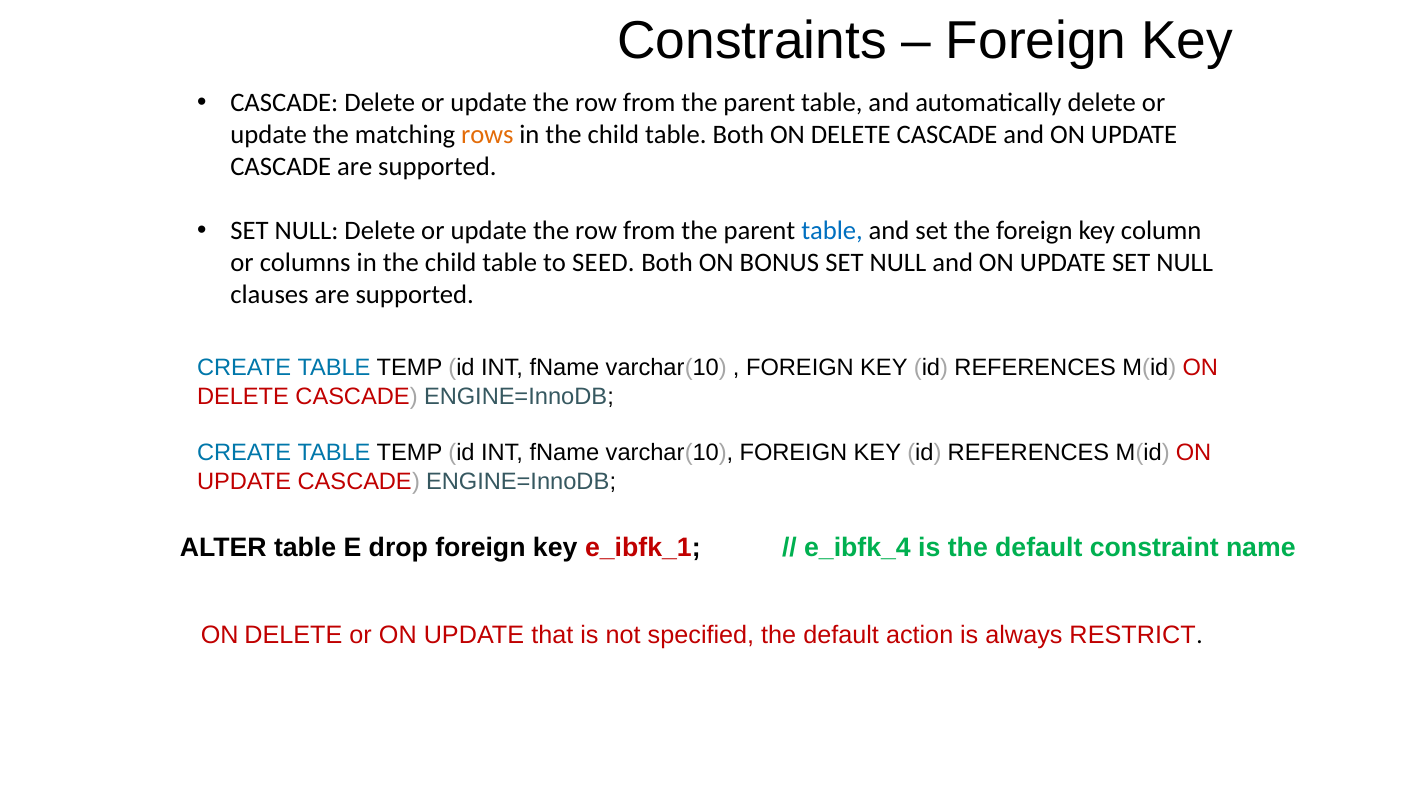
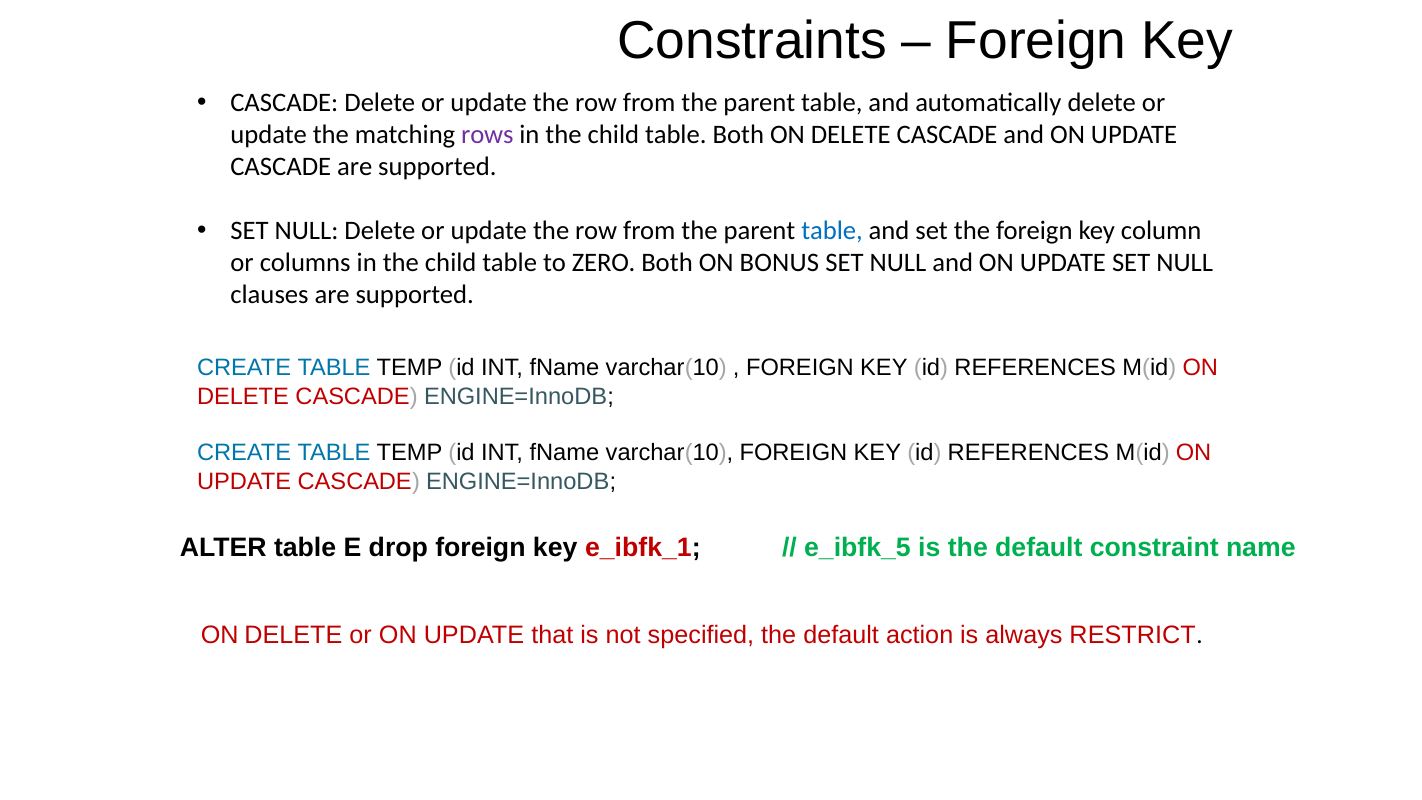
rows colour: orange -> purple
SEED: SEED -> ZERO
e_ibfk_4: e_ibfk_4 -> e_ibfk_5
